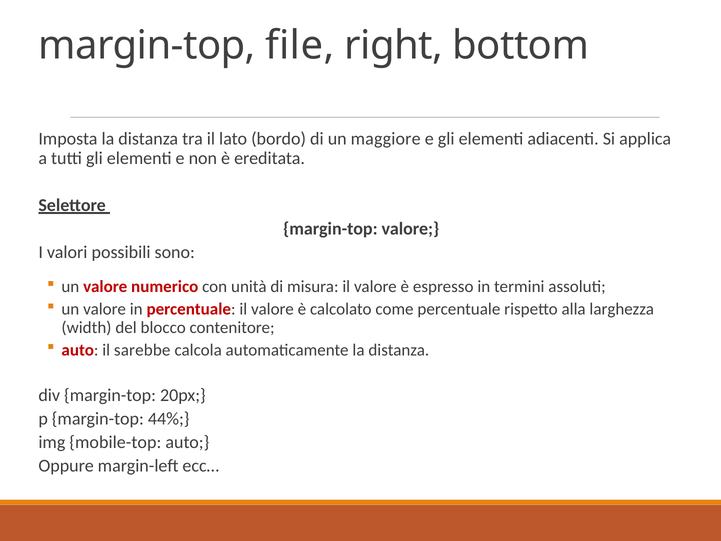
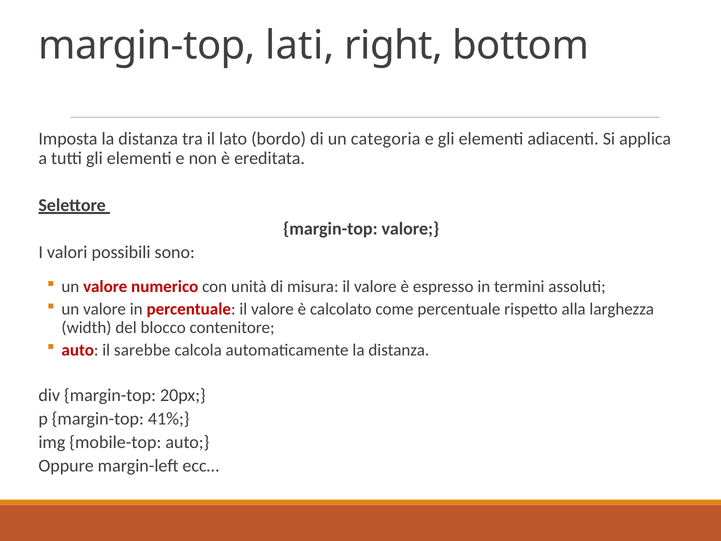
file: file -> lati
maggiore: maggiore -> categoria
44%: 44% -> 41%
